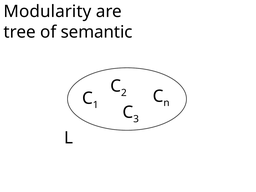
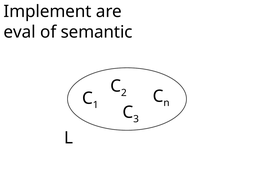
Modularity: Modularity -> Implement
tree: tree -> eval
